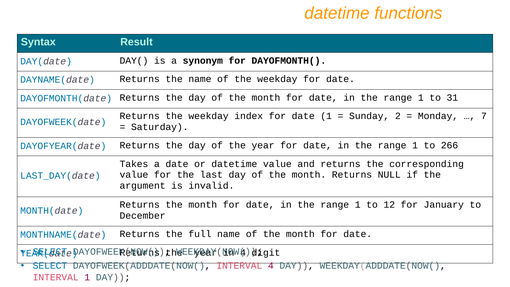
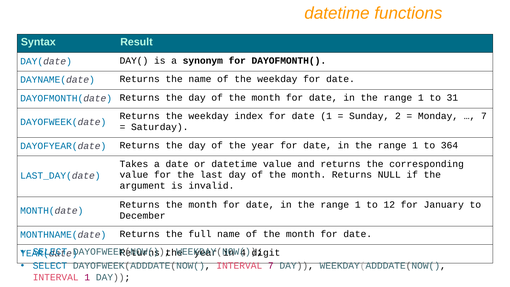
266: 266 -> 364
INTERVAL 4: 4 -> 7
